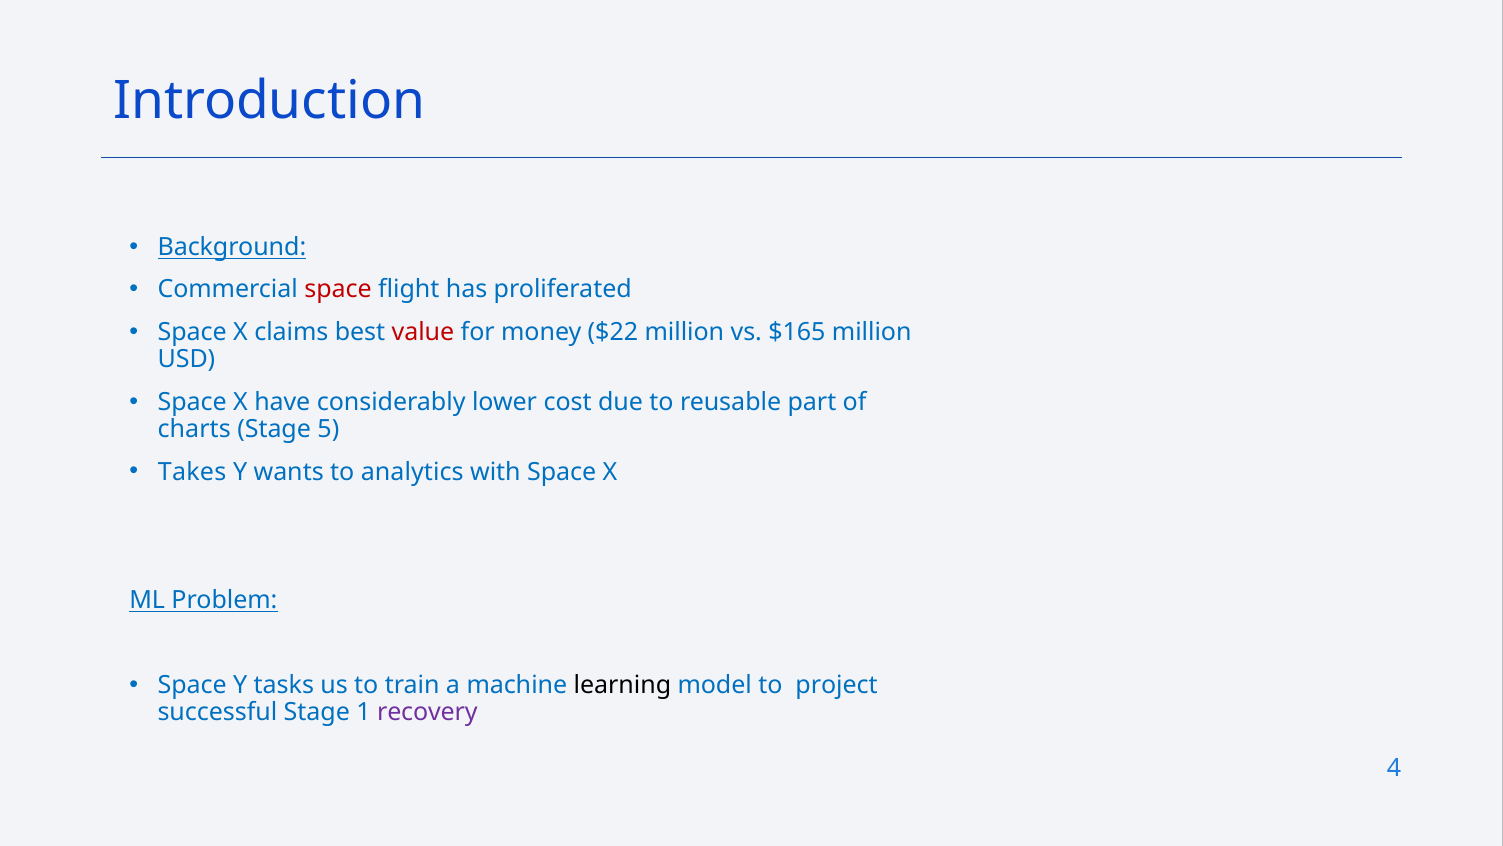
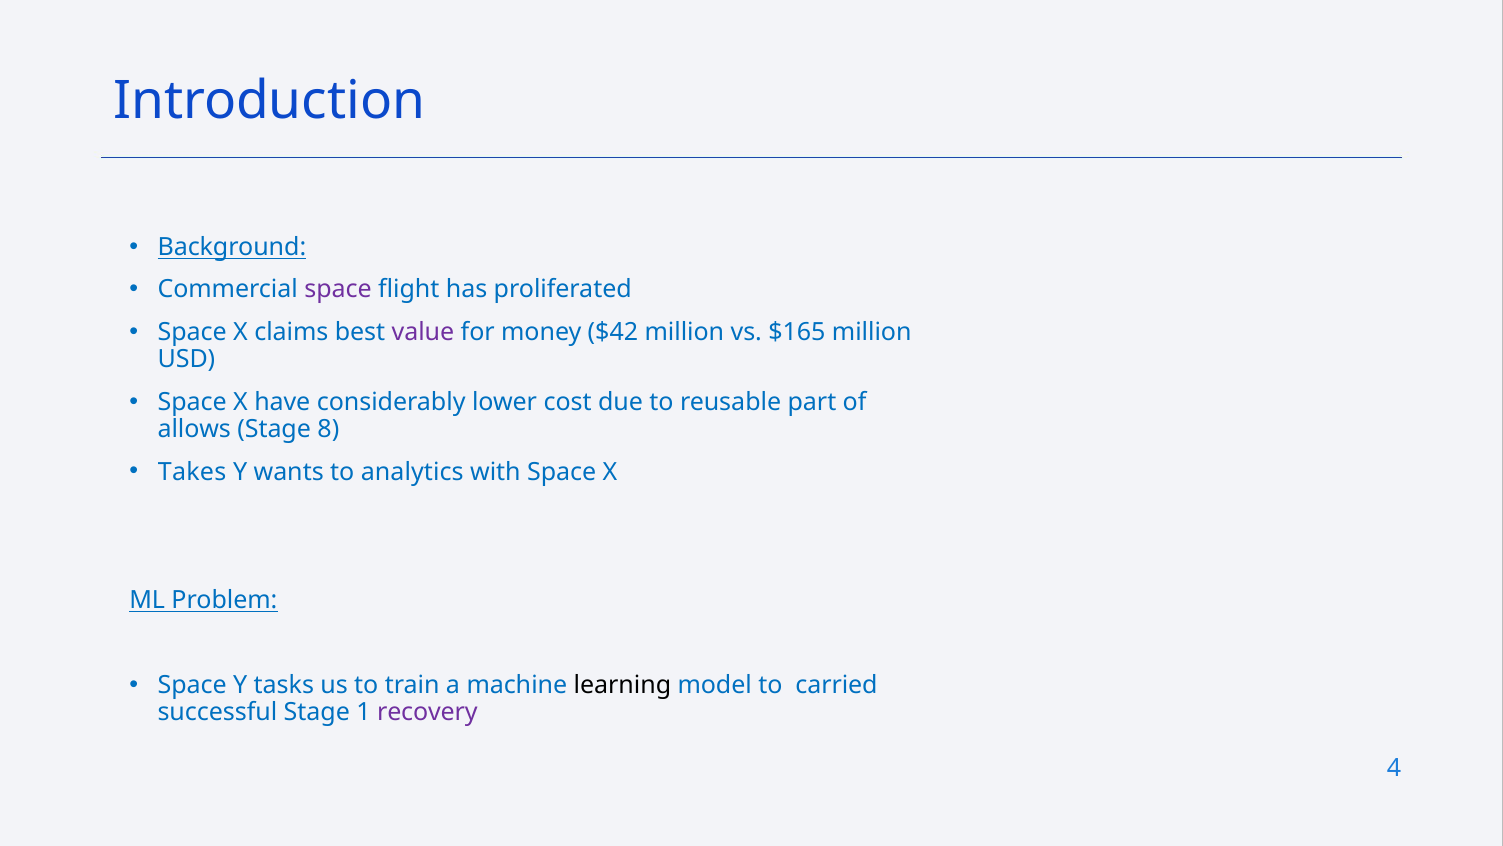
space at (338, 290) colour: red -> purple
value colour: red -> purple
$22: $22 -> $42
charts: charts -> allows
5: 5 -> 8
project: project -> carried
